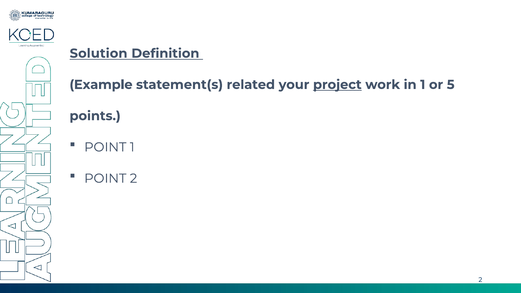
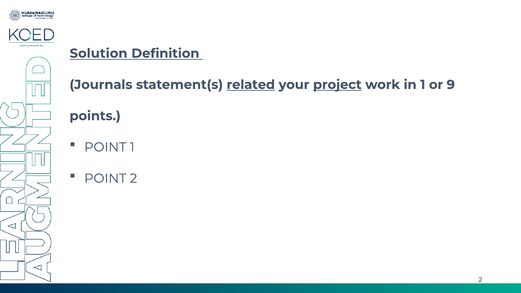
Example: Example -> Journals
related underline: none -> present
5: 5 -> 9
